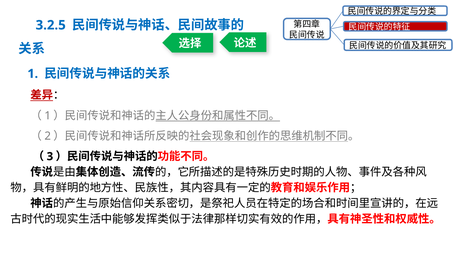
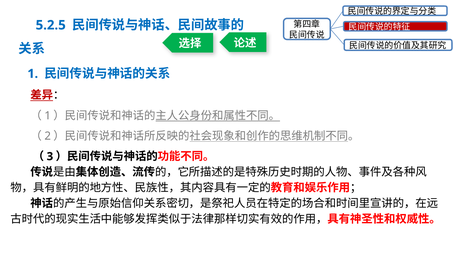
3.2.5: 3.2.5 -> 5.2.5
